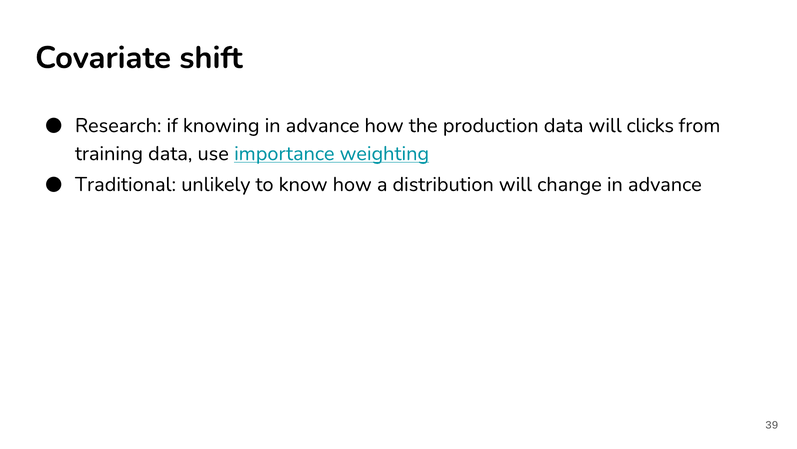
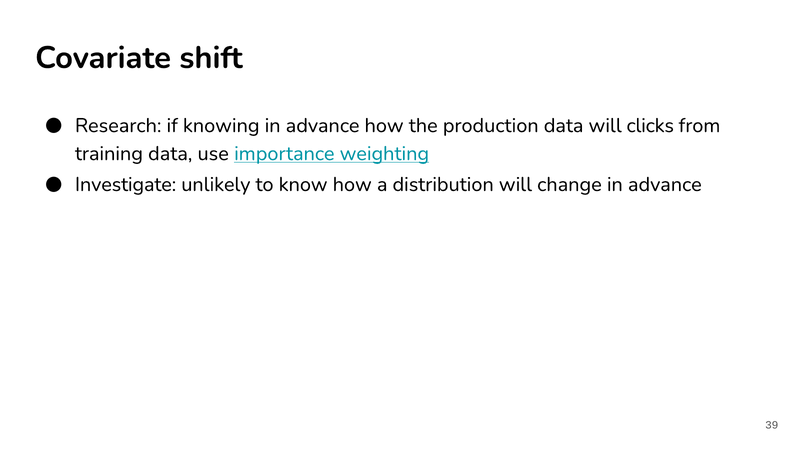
Traditional: Traditional -> Investigate
